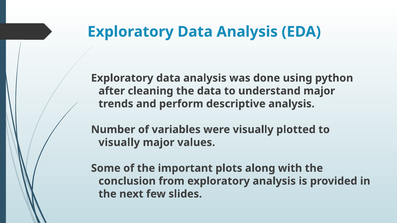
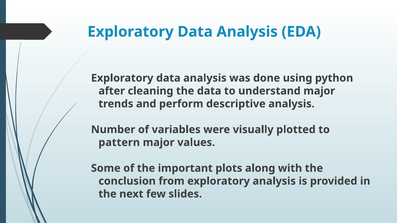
visually at (119, 143): visually -> pattern
